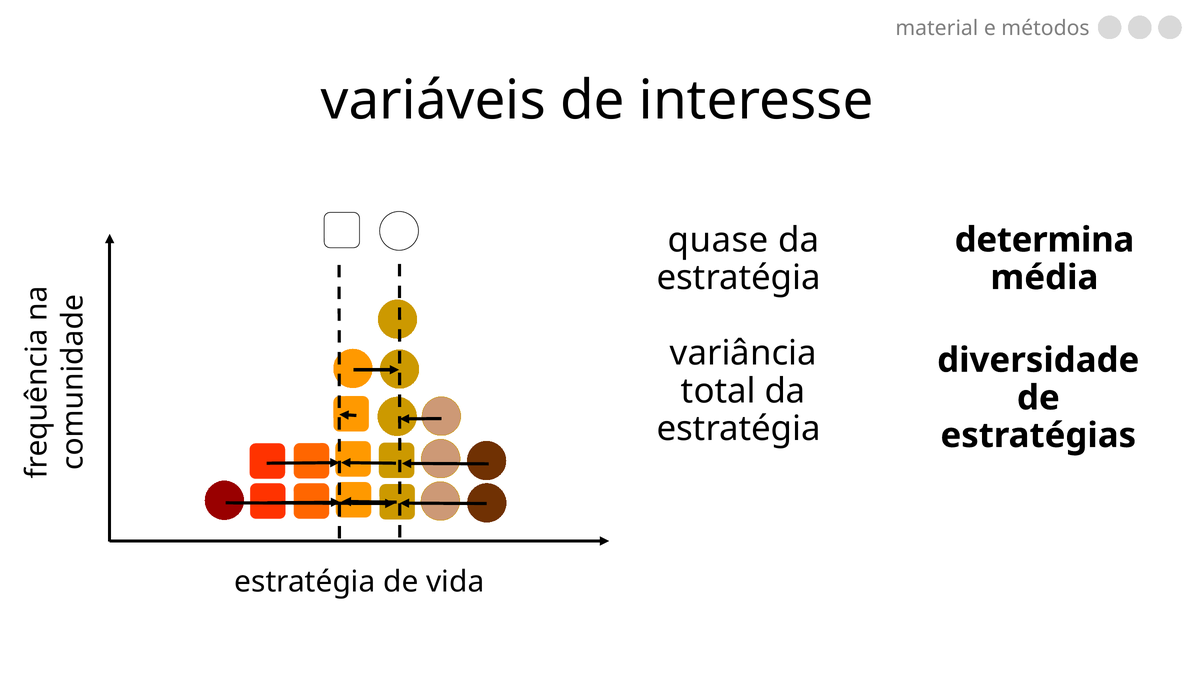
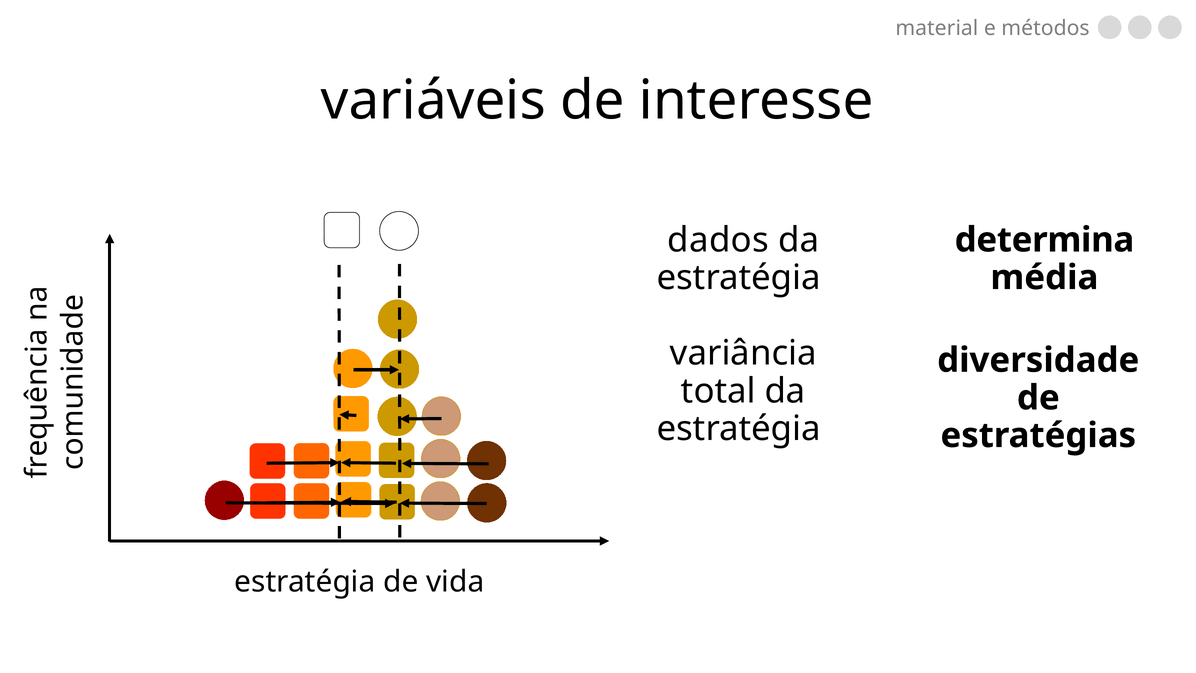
quase: quase -> dados
